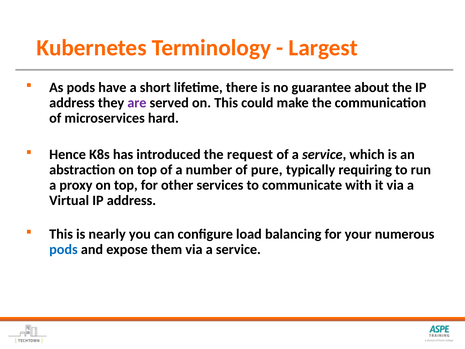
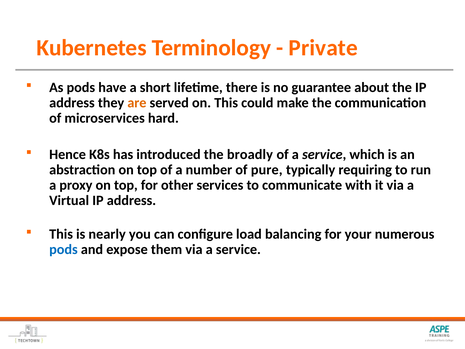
Largest: Largest -> Private
are colour: purple -> orange
request: request -> broadly
